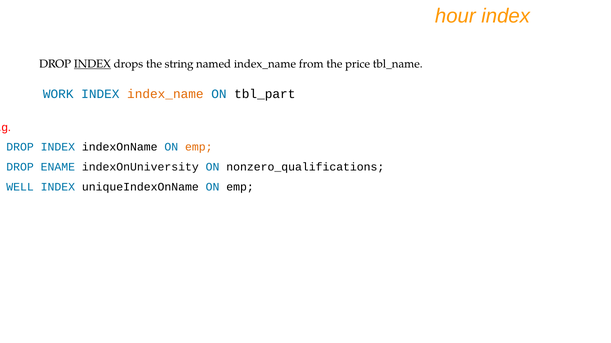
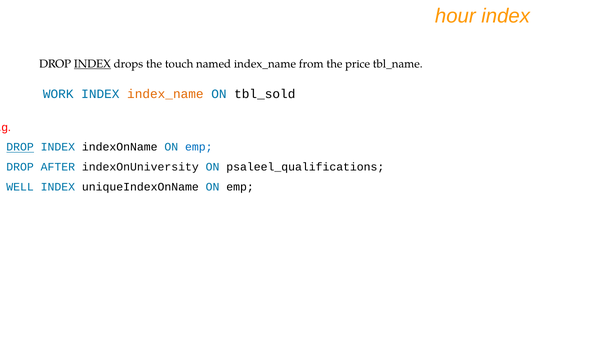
string: string -> touch
tbl_part: tbl_part -> tbl_sold
DROP at (20, 147) underline: none -> present
emp at (199, 147) colour: orange -> blue
ENAME: ENAME -> AFTER
nonzero_qualifications: nonzero_qualifications -> psaleel_qualifications
